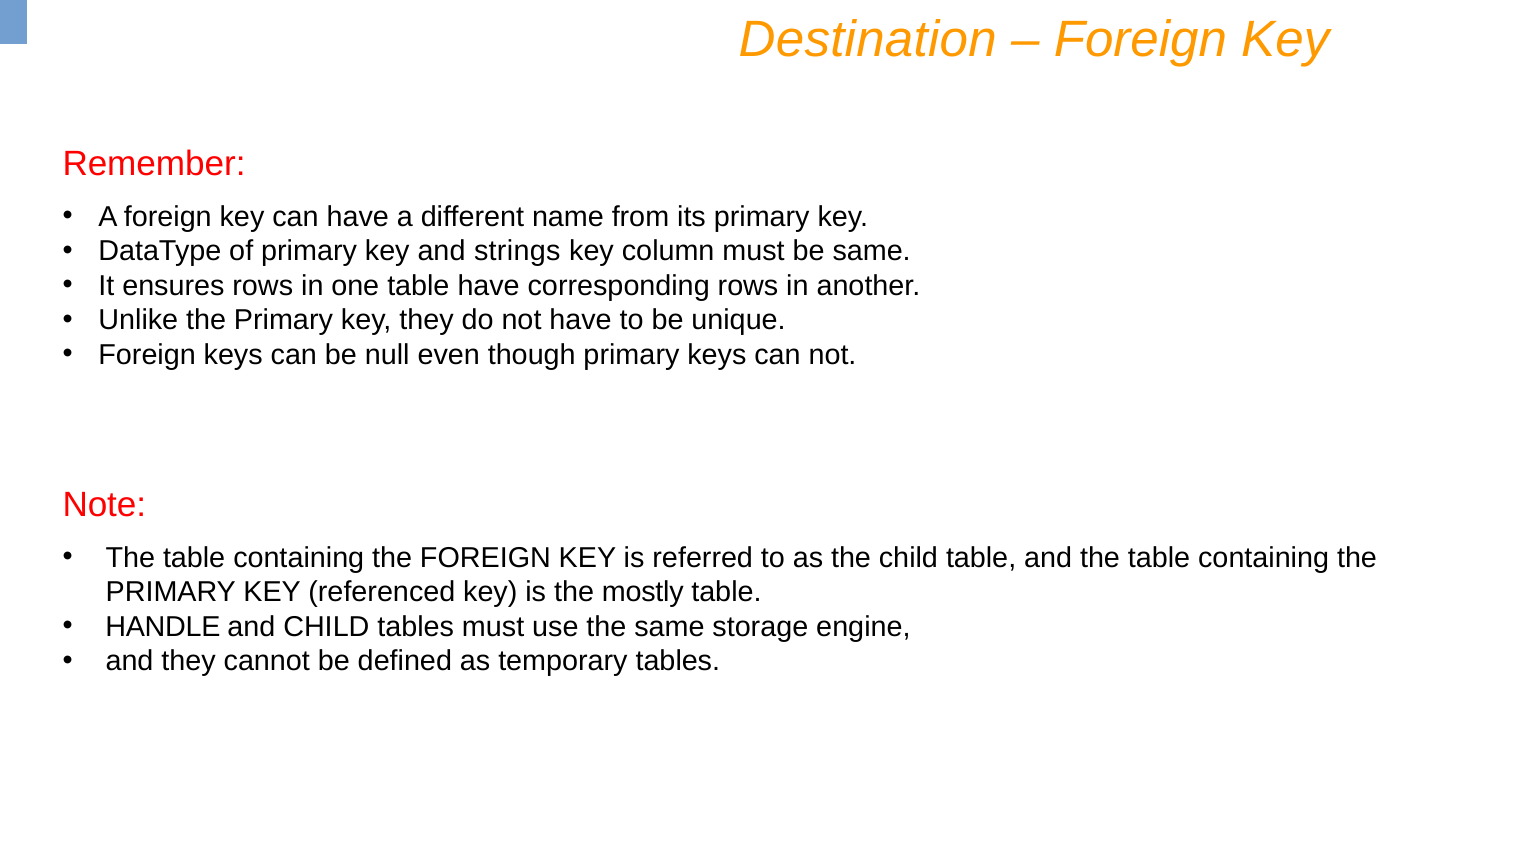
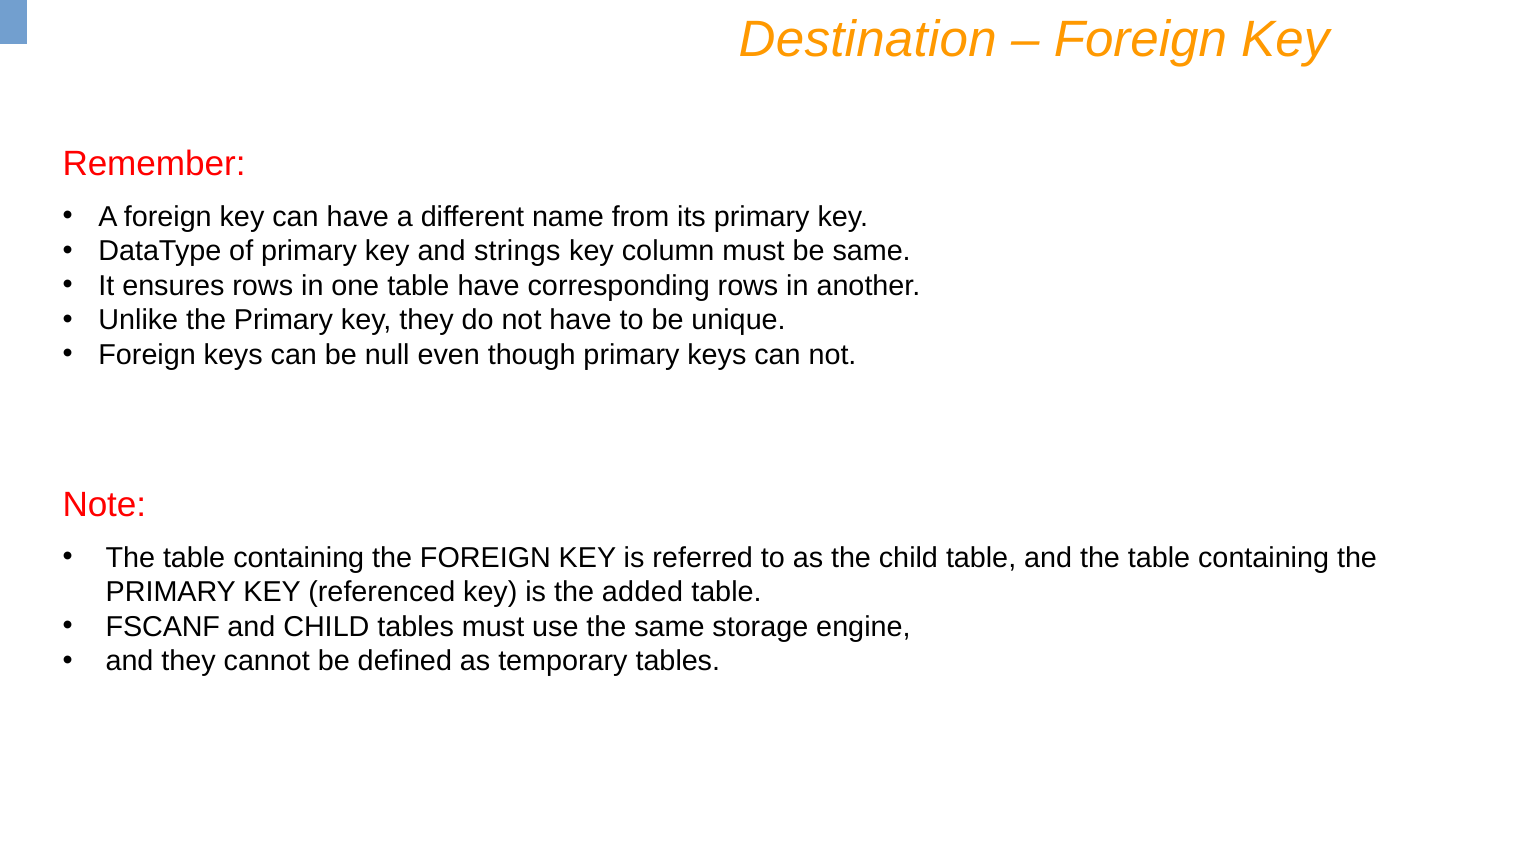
mostly: mostly -> added
HANDLE: HANDLE -> FSCANF
